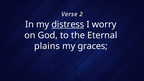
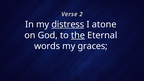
worry: worry -> atone
the underline: none -> present
plains: plains -> words
